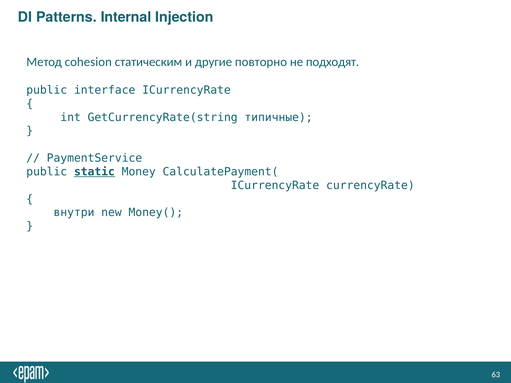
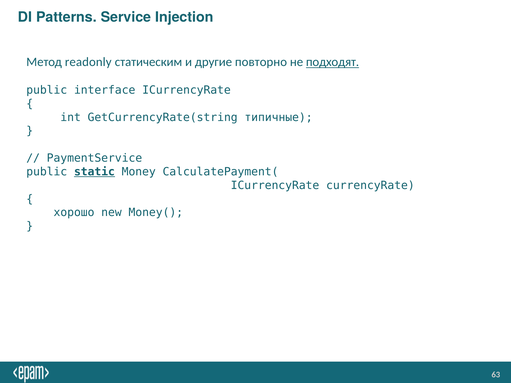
Internal: Internal -> Service
cohesion: cohesion -> readonly
подходят underline: none -> present
внутри: внутри -> хорошо
